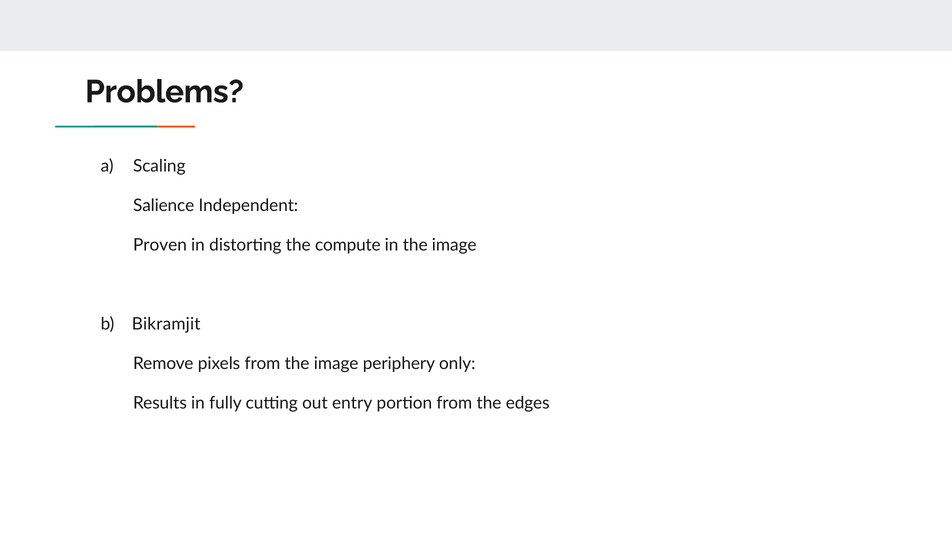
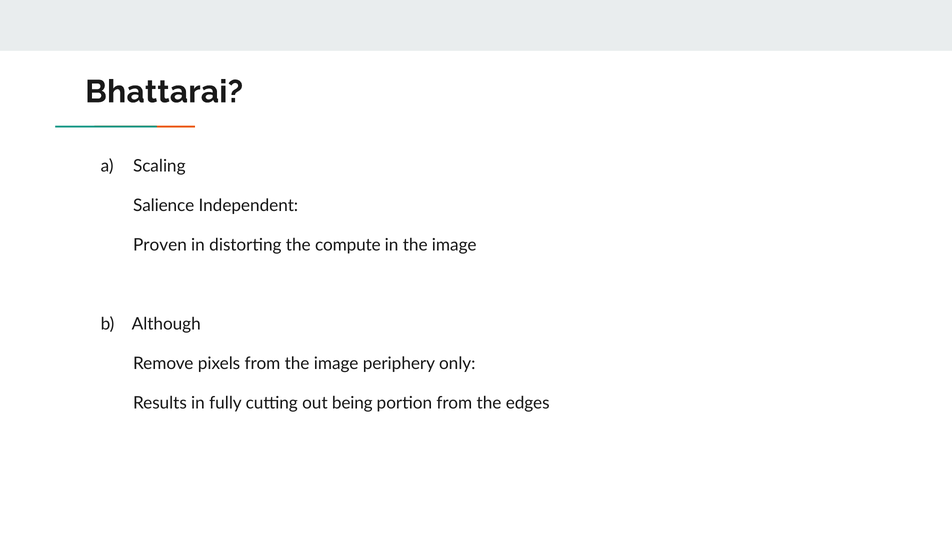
Problems: Problems -> Bhattarai
Bikramjit: Bikramjit -> Although
entry: entry -> being
